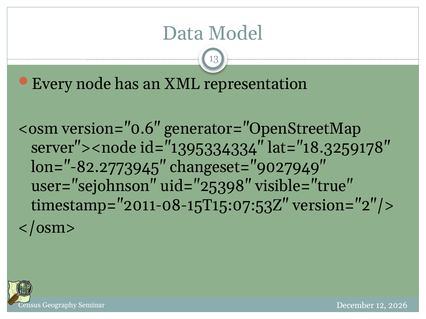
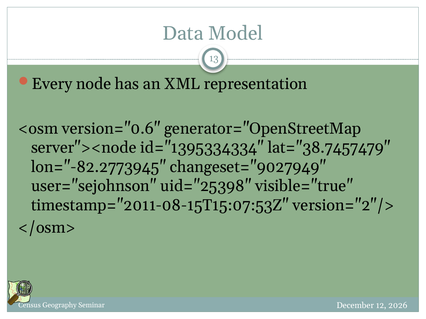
lat="18.3259178: lat="18.3259178 -> lat="38.7457479
